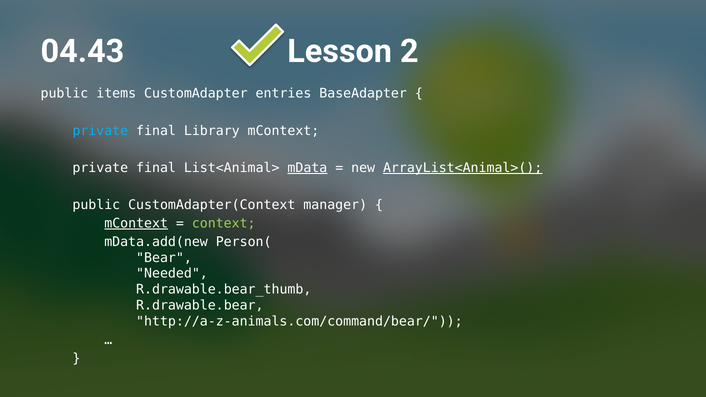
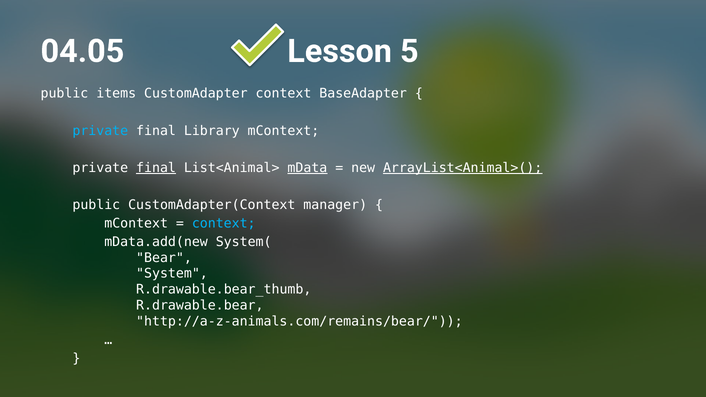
04.43: 04.43 -> 04.05
2: 2 -> 5
CustomAdapter entries: entries -> context
final at (156, 168) underline: none -> present
mContext at (136, 223) underline: present -> none
context at (224, 223) colour: light green -> light blue
Person(: Person( -> System(
Needed: Needed -> System
http://a-z-animals.com/command/bear/: http://a-z-animals.com/command/bear/ -> http://a-z-animals.com/remains/bear/
